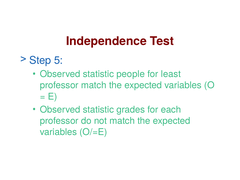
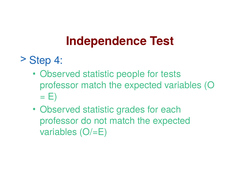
5: 5 -> 4
least: least -> tests
